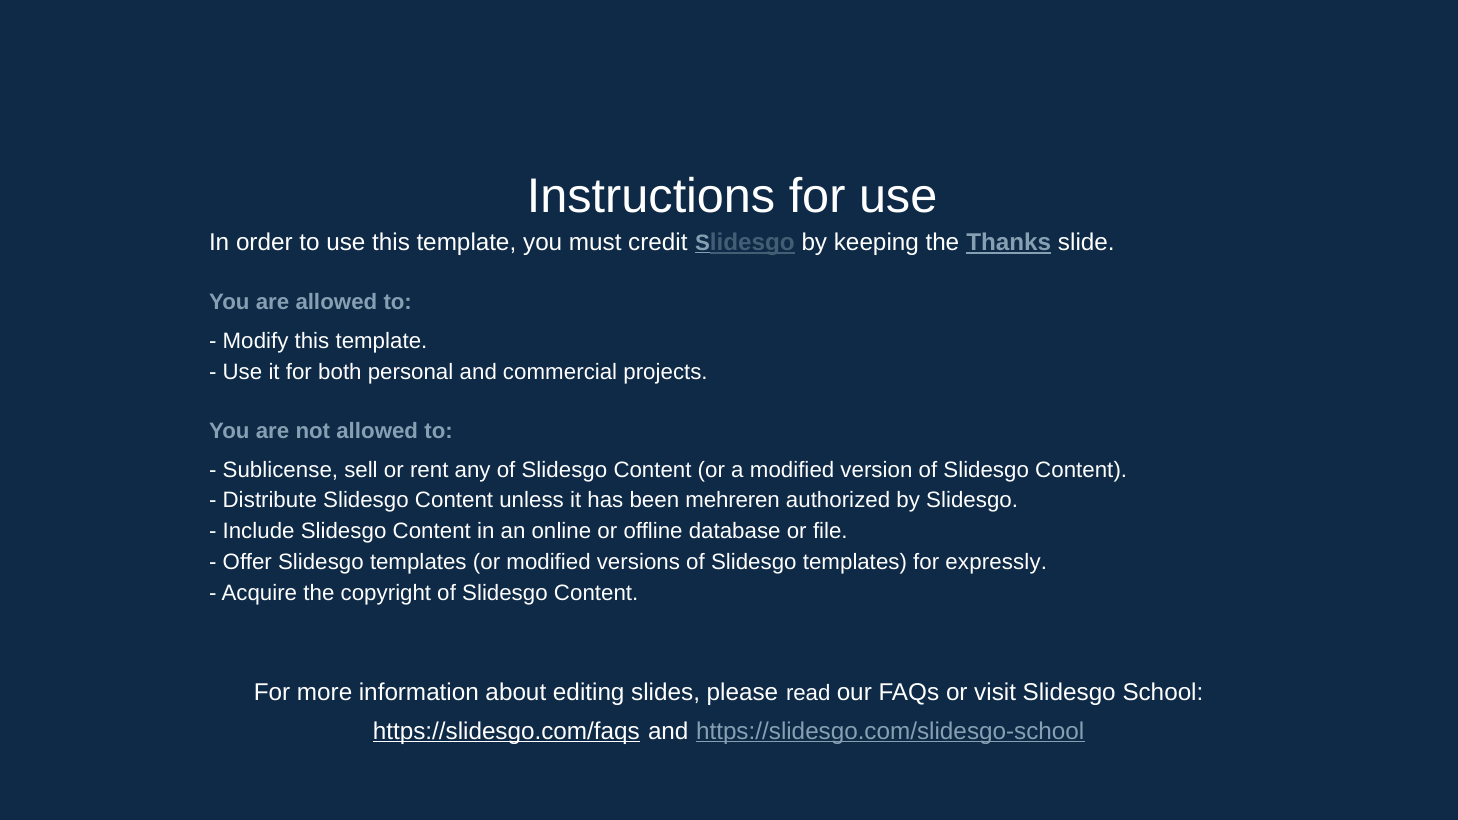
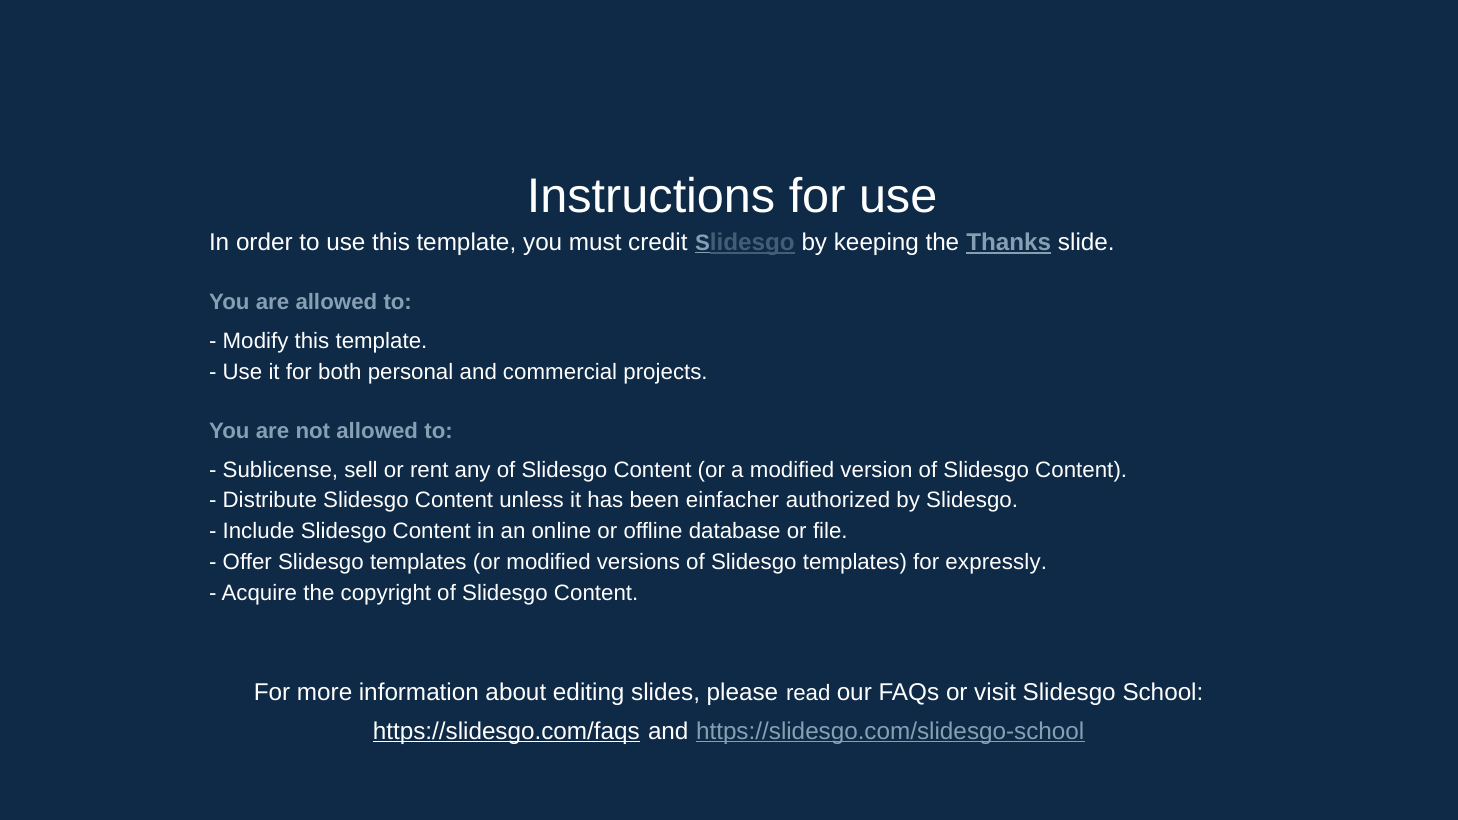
mehreren: mehreren -> einfacher
